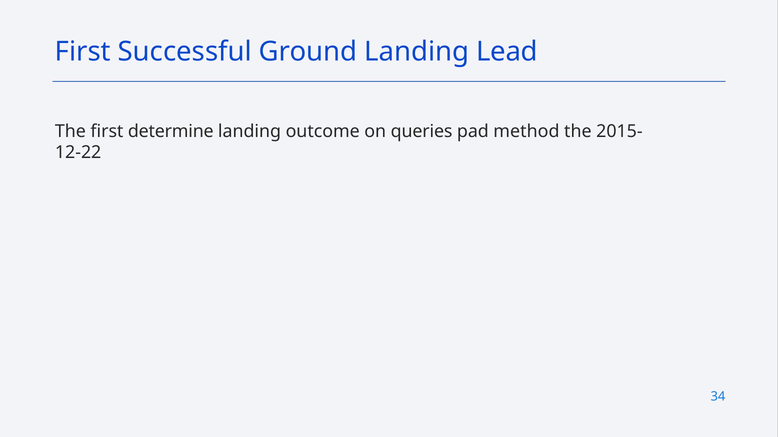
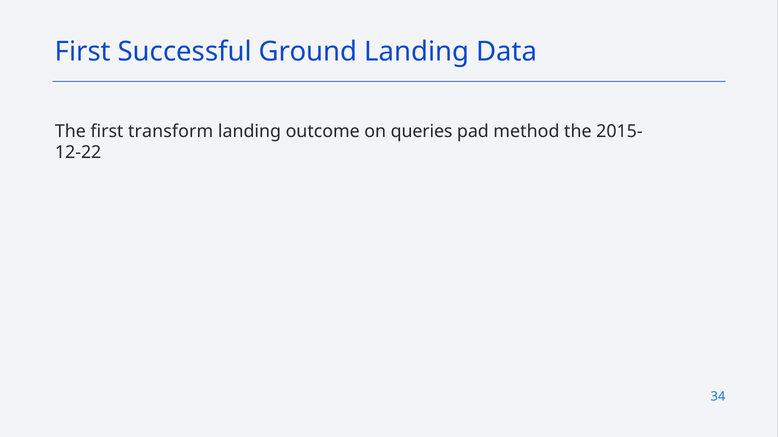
Lead: Lead -> Data
determine: determine -> transform
